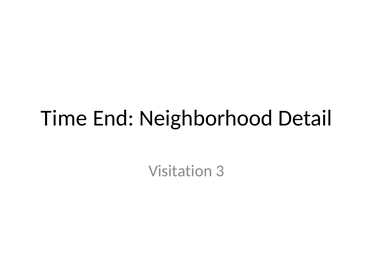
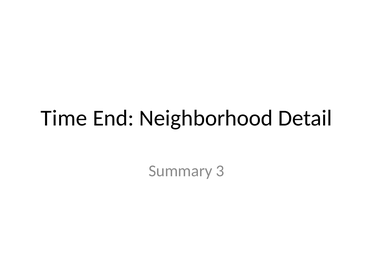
Visitation: Visitation -> Summary
